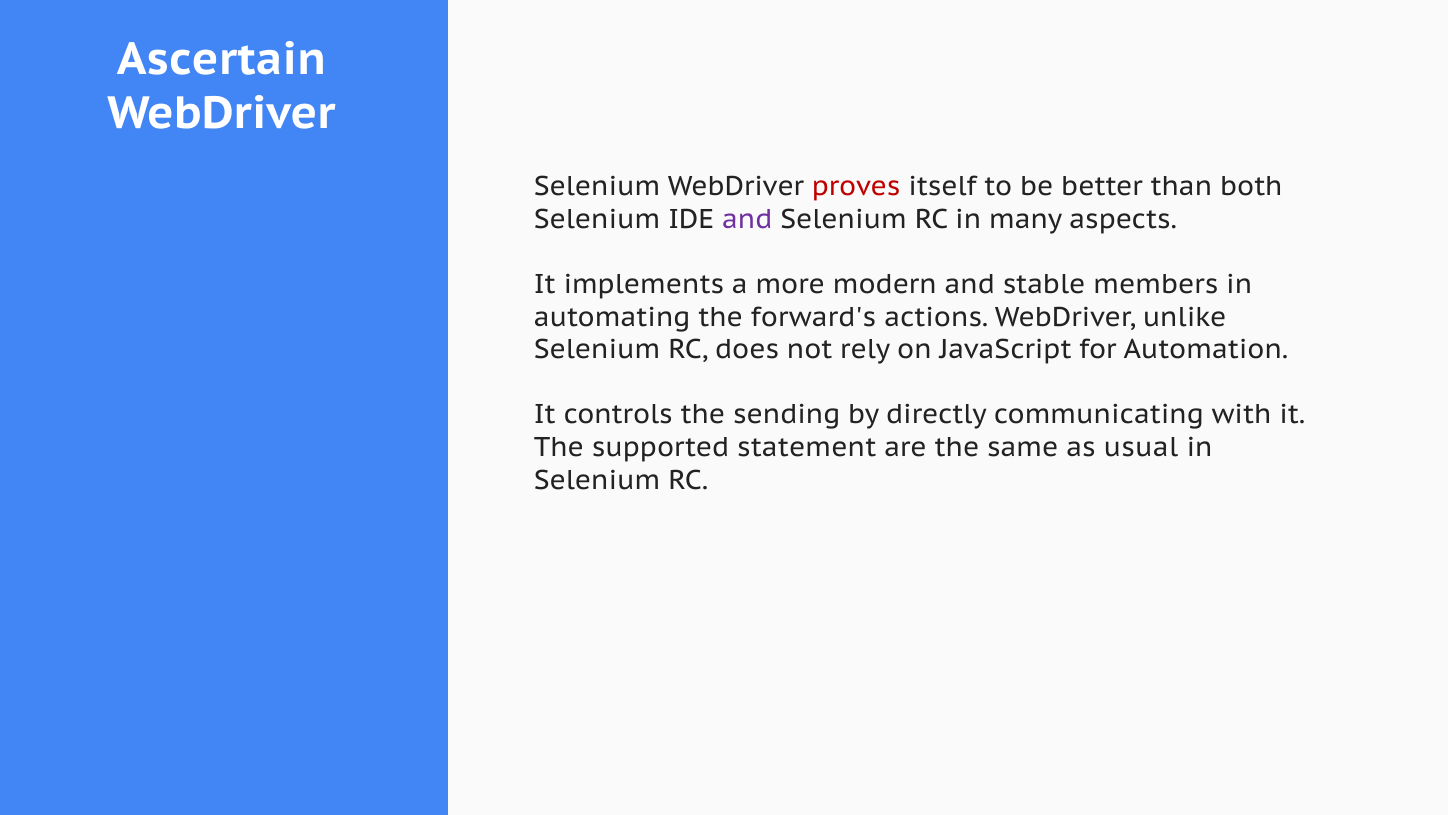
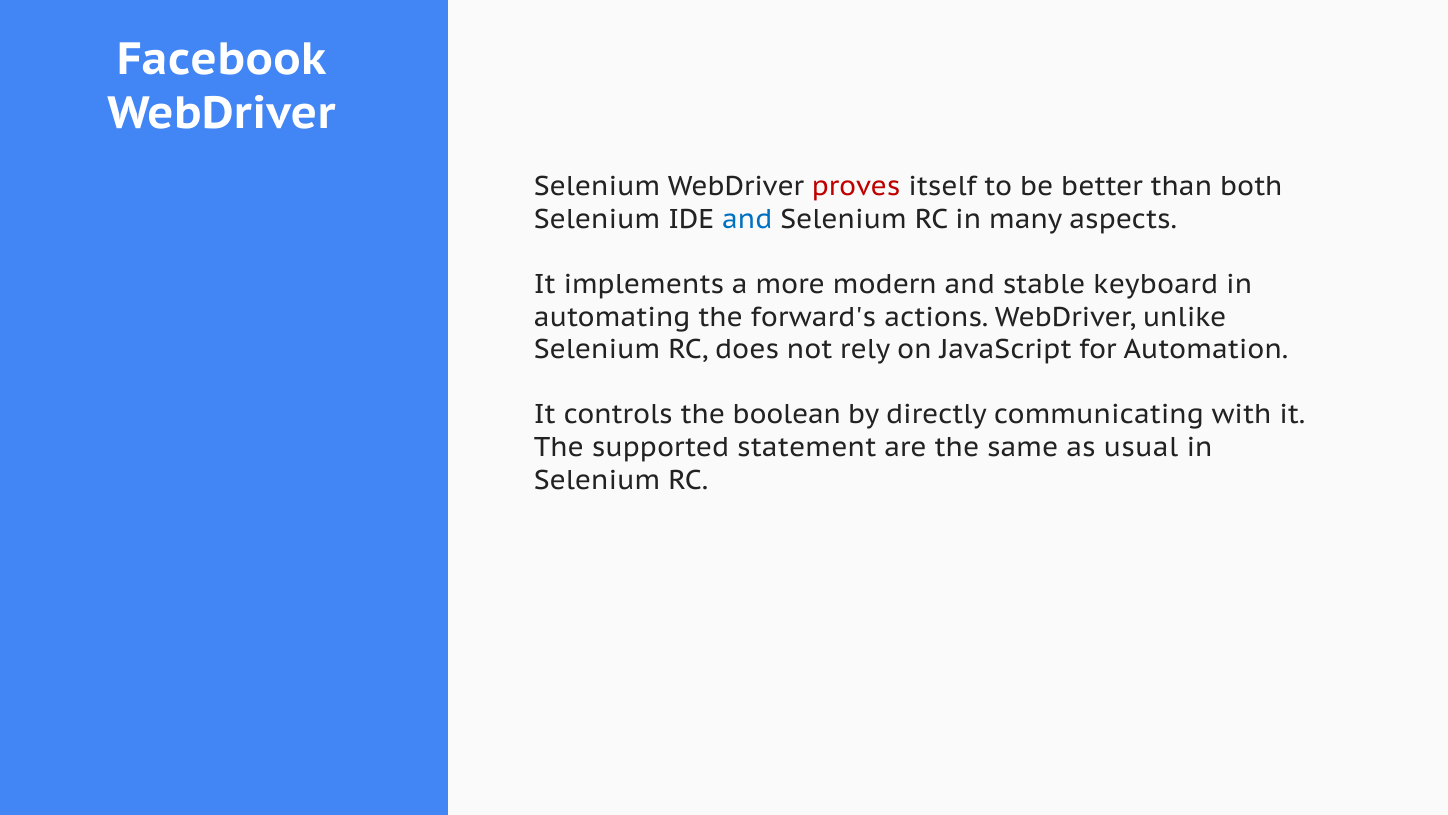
Ascertain: Ascertain -> Facebook
and at (747, 219) colour: purple -> blue
members: members -> keyboard
sending: sending -> boolean
